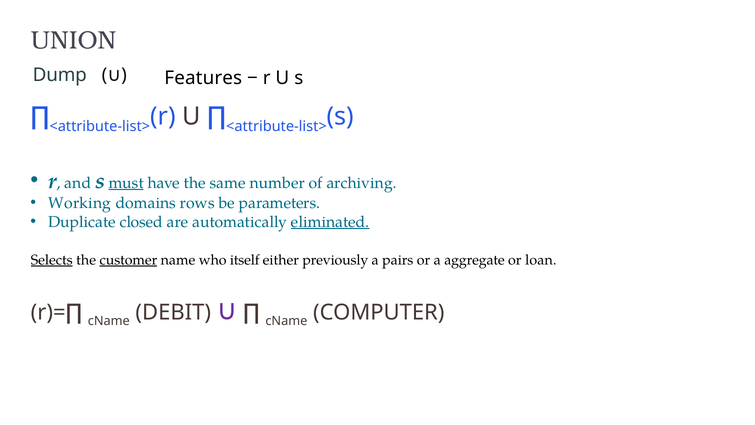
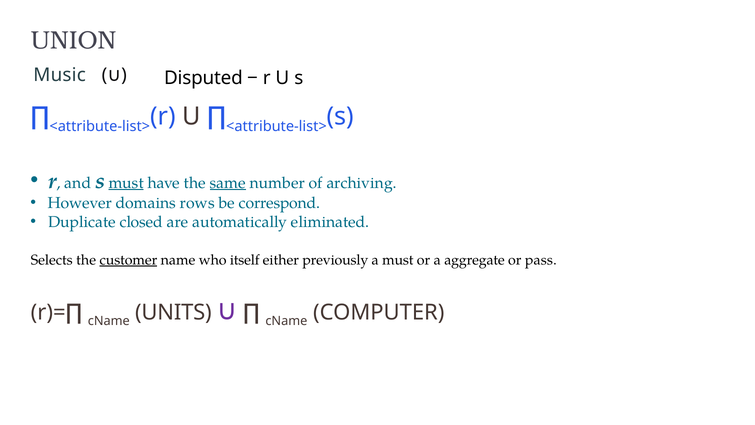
Features: Features -> Disputed
Dump: Dump -> Music
same underline: none -> present
Working: Working -> However
parameters: parameters -> correspond
eliminated underline: present -> none
Selects underline: present -> none
a pairs: pairs -> must
loan: loan -> pass
DEBIT: DEBIT -> UNITS
